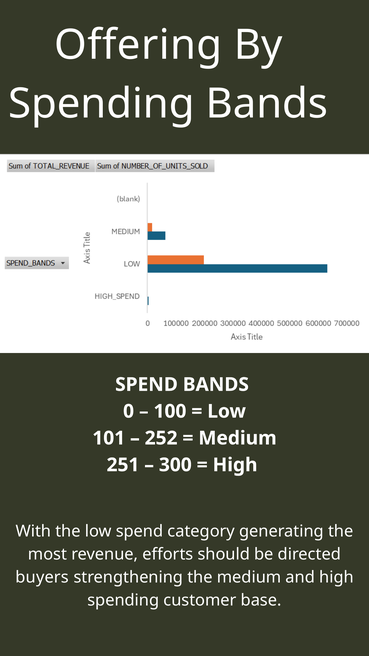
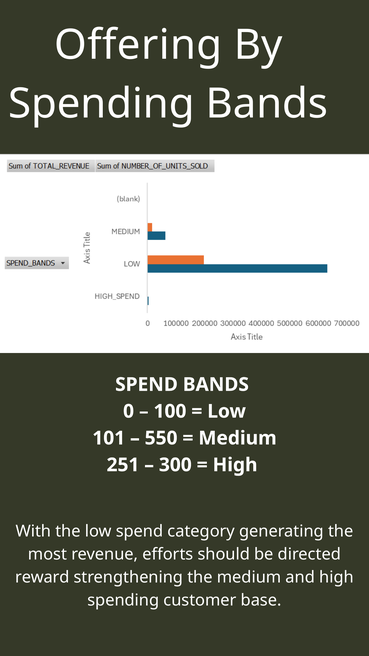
252: 252 -> 550
buyers: buyers -> reward
